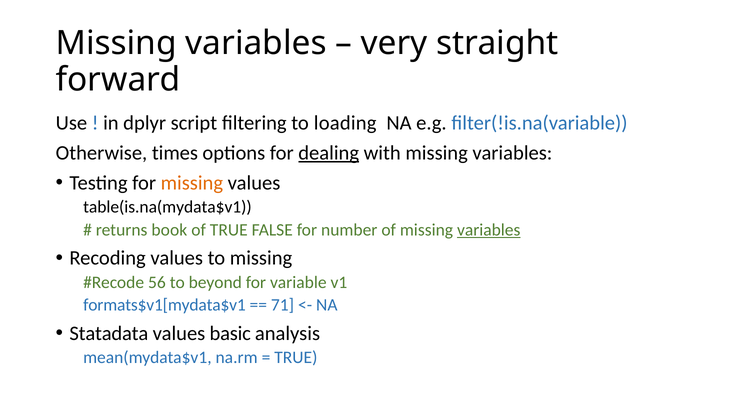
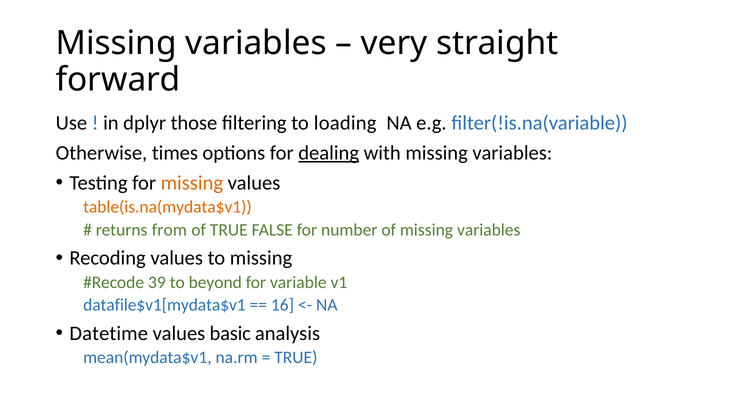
script: script -> those
table(is.na(mydata$v1 colour: black -> orange
book: book -> from
variables at (489, 230) underline: present -> none
56: 56 -> 39
formats$v1[mydata$v1: formats$v1[mydata$v1 -> datafile$v1[mydata$v1
71: 71 -> 16
Statadata: Statadata -> Datetime
